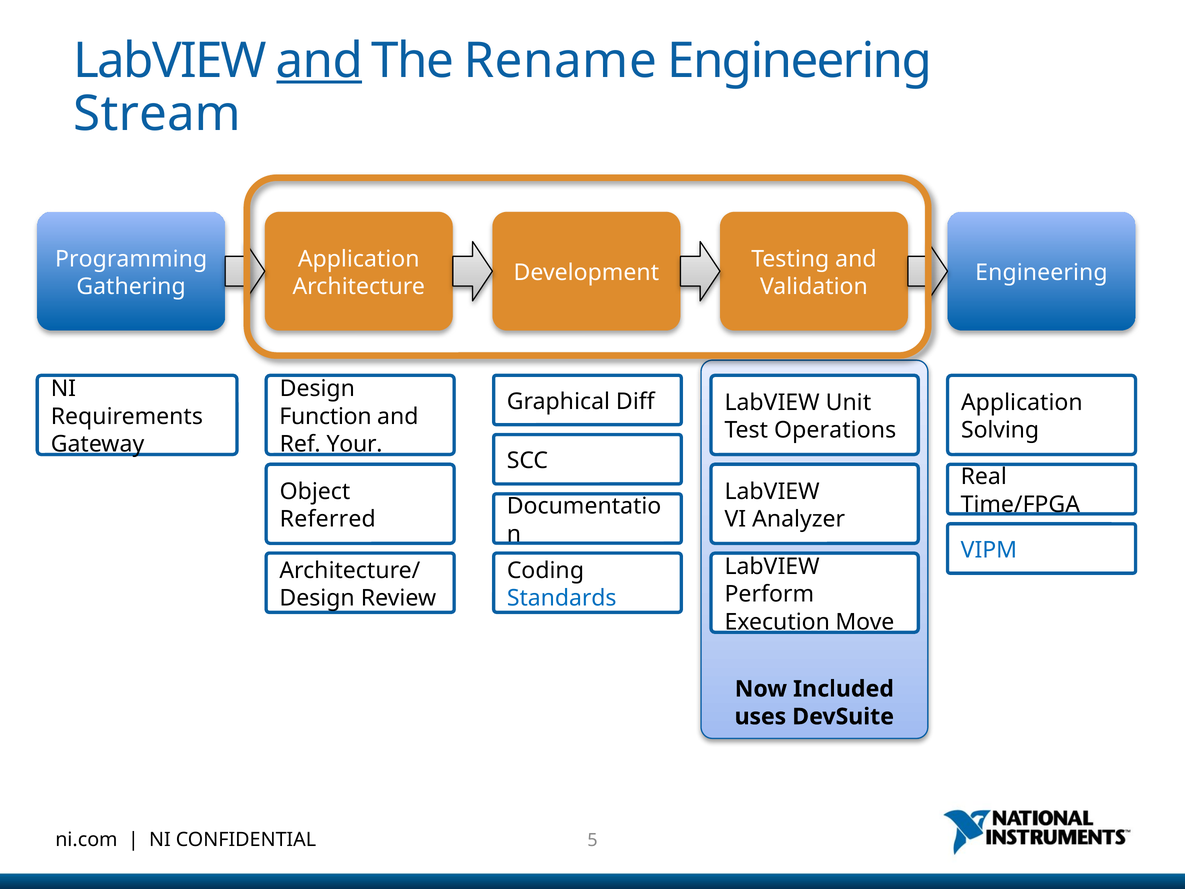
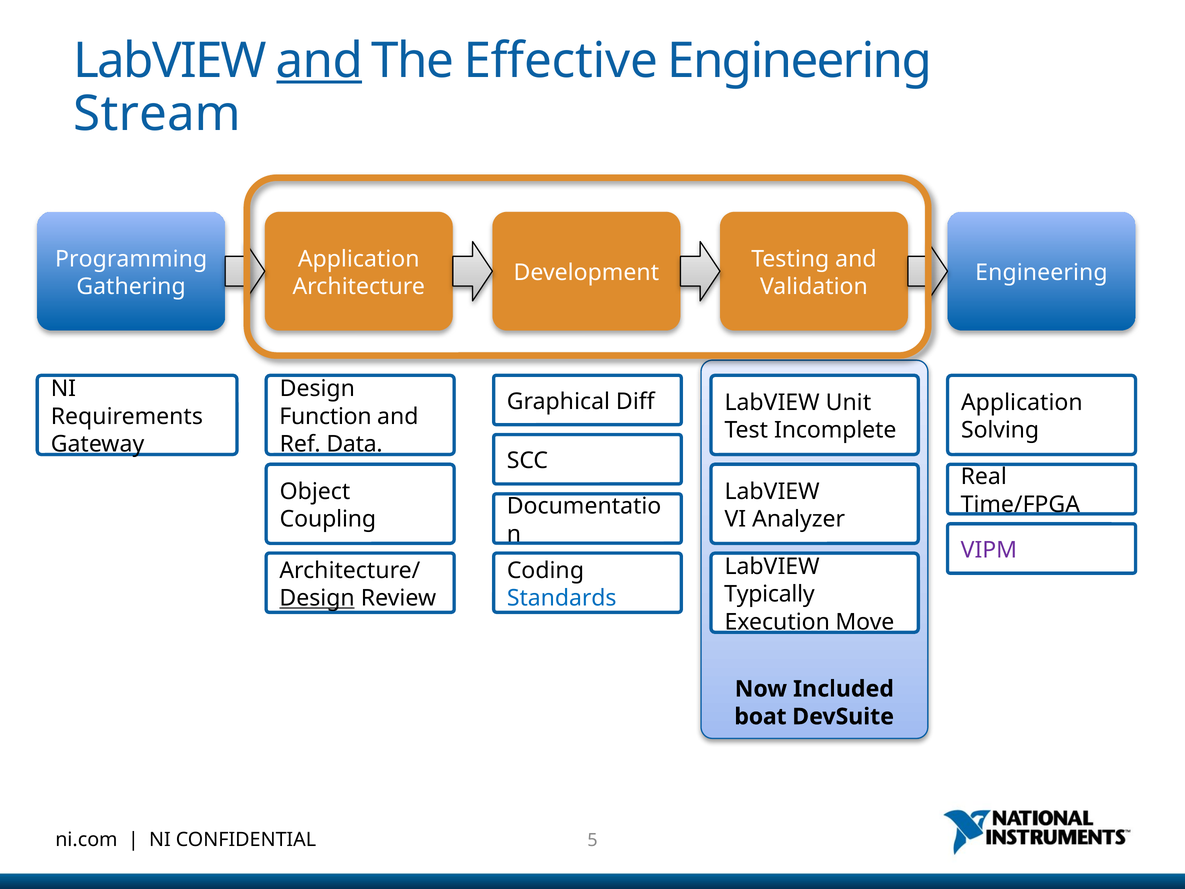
Rename: Rename -> Effective
Operations: Operations -> Incomplete
Your: Your -> Data
Referred: Referred -> Coupling
VIPM colour: blue -> purple
Perform: Perform -> Typically
Design at (317, 598) underline: none -> present
uses: uses -> boat
